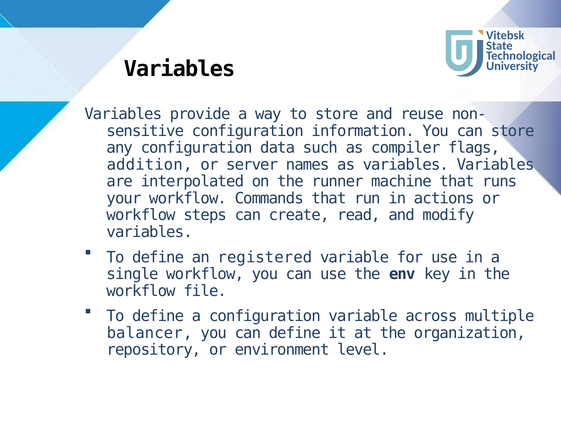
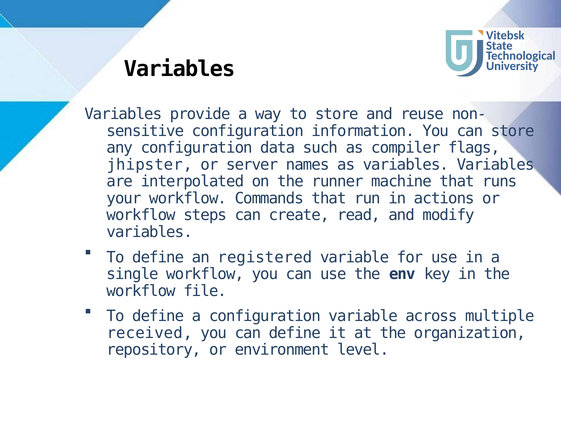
addition: addition -> jhipster
balancer: balancer -> received
